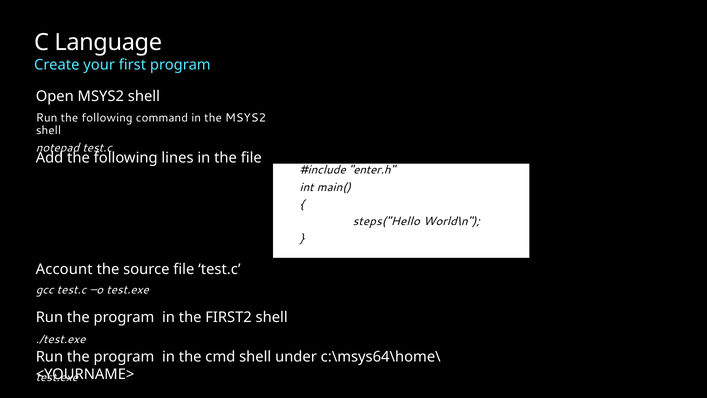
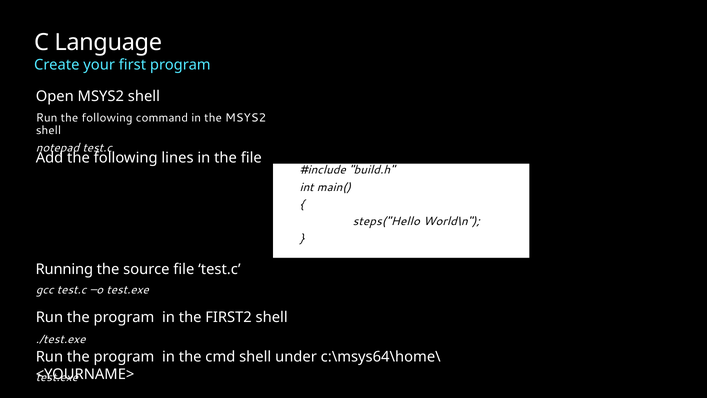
enter.h: enter.h -> build.h
Account: Account -> Running
